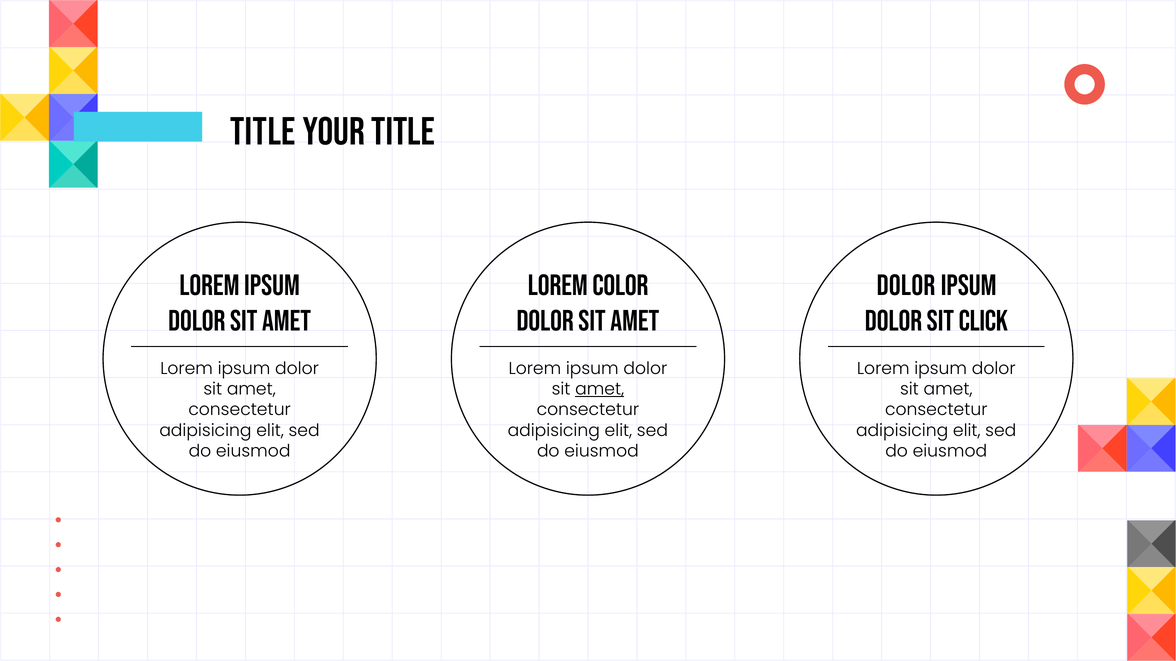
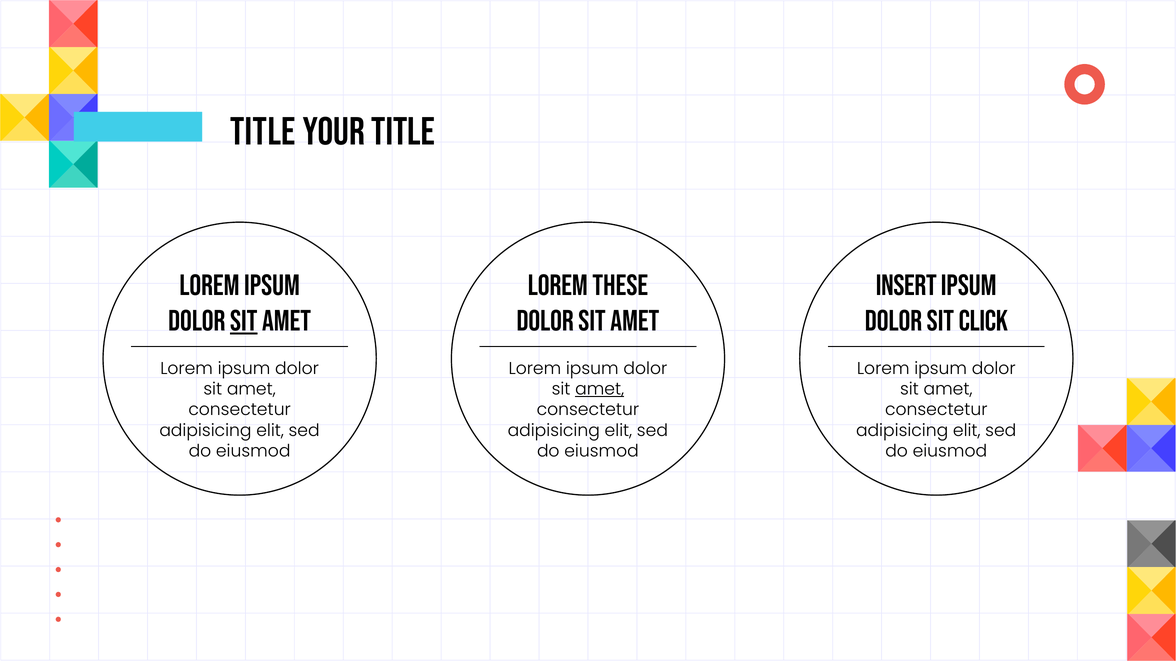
color: color -> these
Dolor at (906, 286): Dolor -> Insert
sit at (244, 321) underline: none -> present
